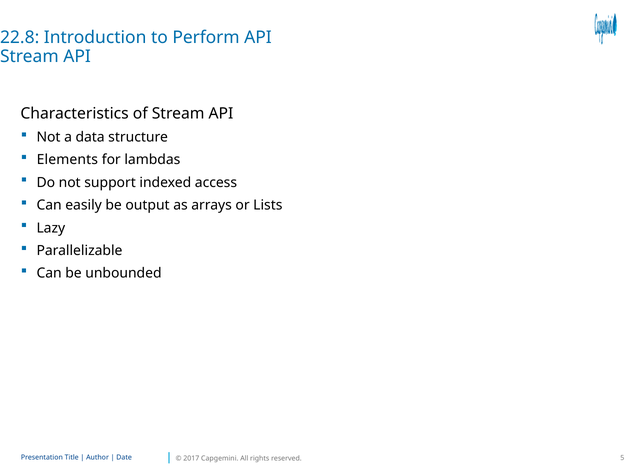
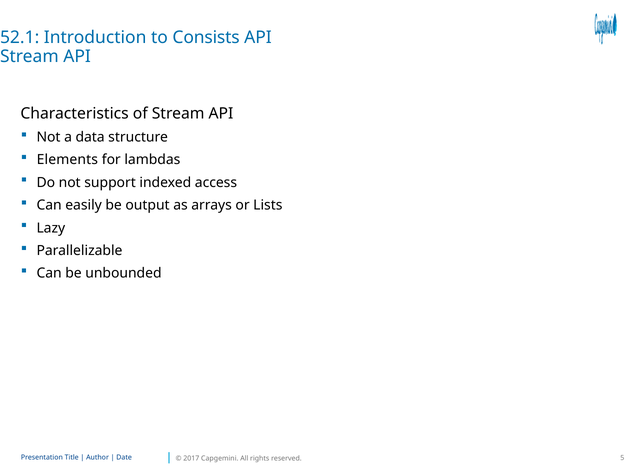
22.8: 22.8 -> 52.1
Perform: Perform -> Consists
